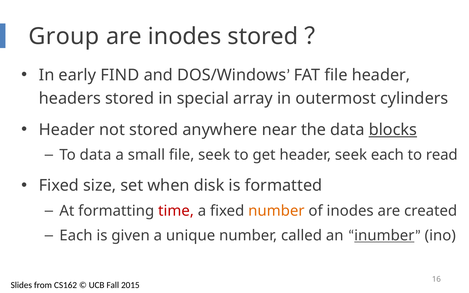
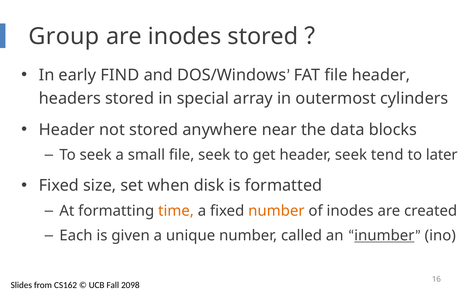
blocks underline: present -> none
To data: data -> seek
seek each: each -> tend
read: read -> later
time colour: red -> orange
2015: 2015 -> 2098
